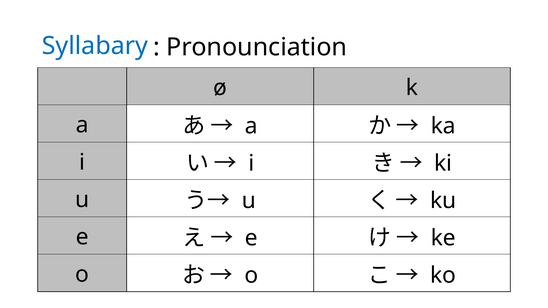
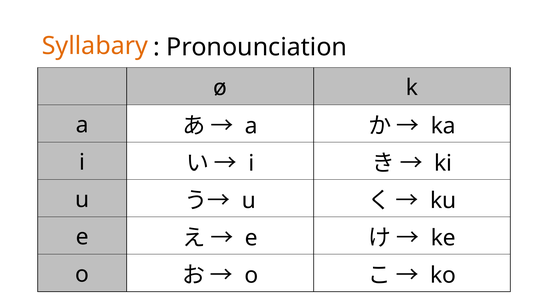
Syllabary colour: blue -> orange
